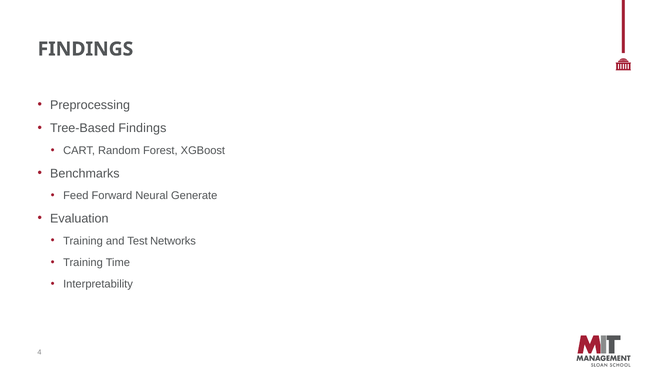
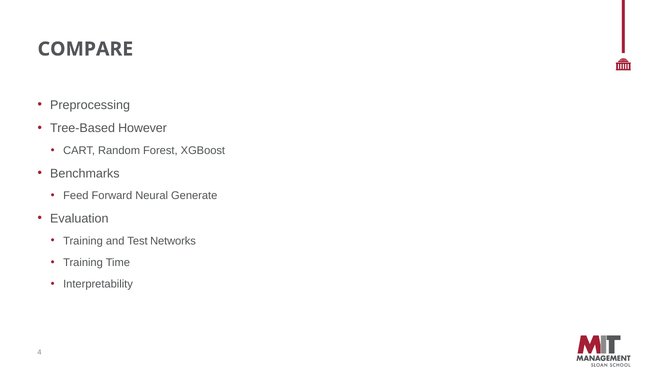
FINDINGS at (85, 49): FINDINGS -> COMPARE
Tree-Based Findings: Findings -> However
